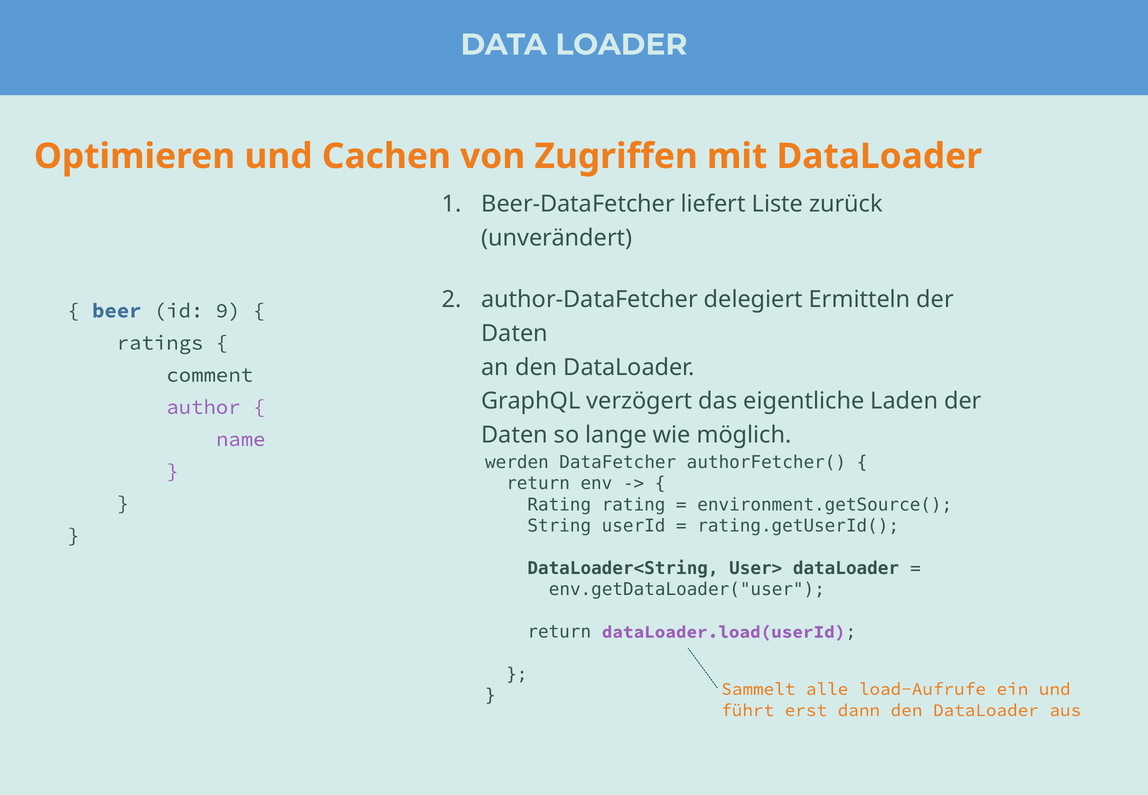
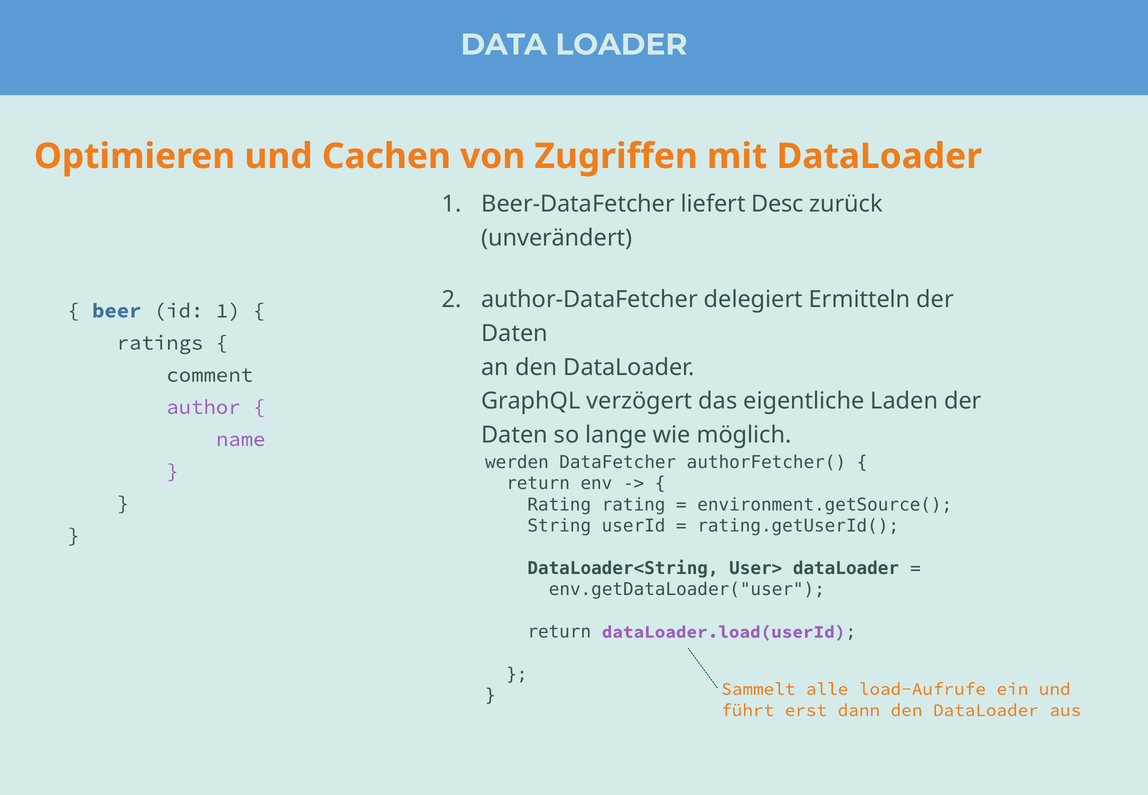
Liste: Liste -> Desc
id 9: 9 -> 1
